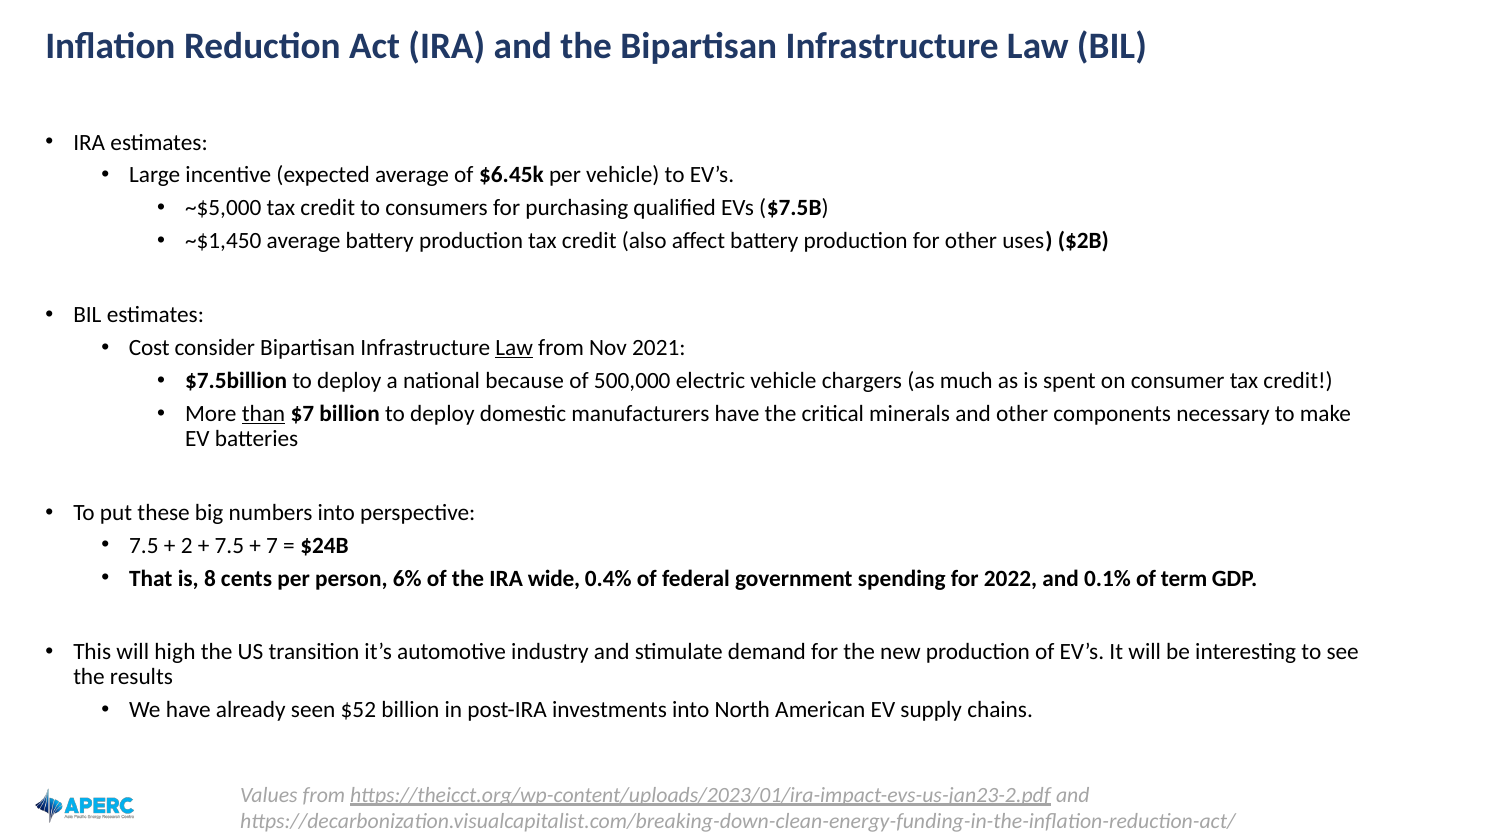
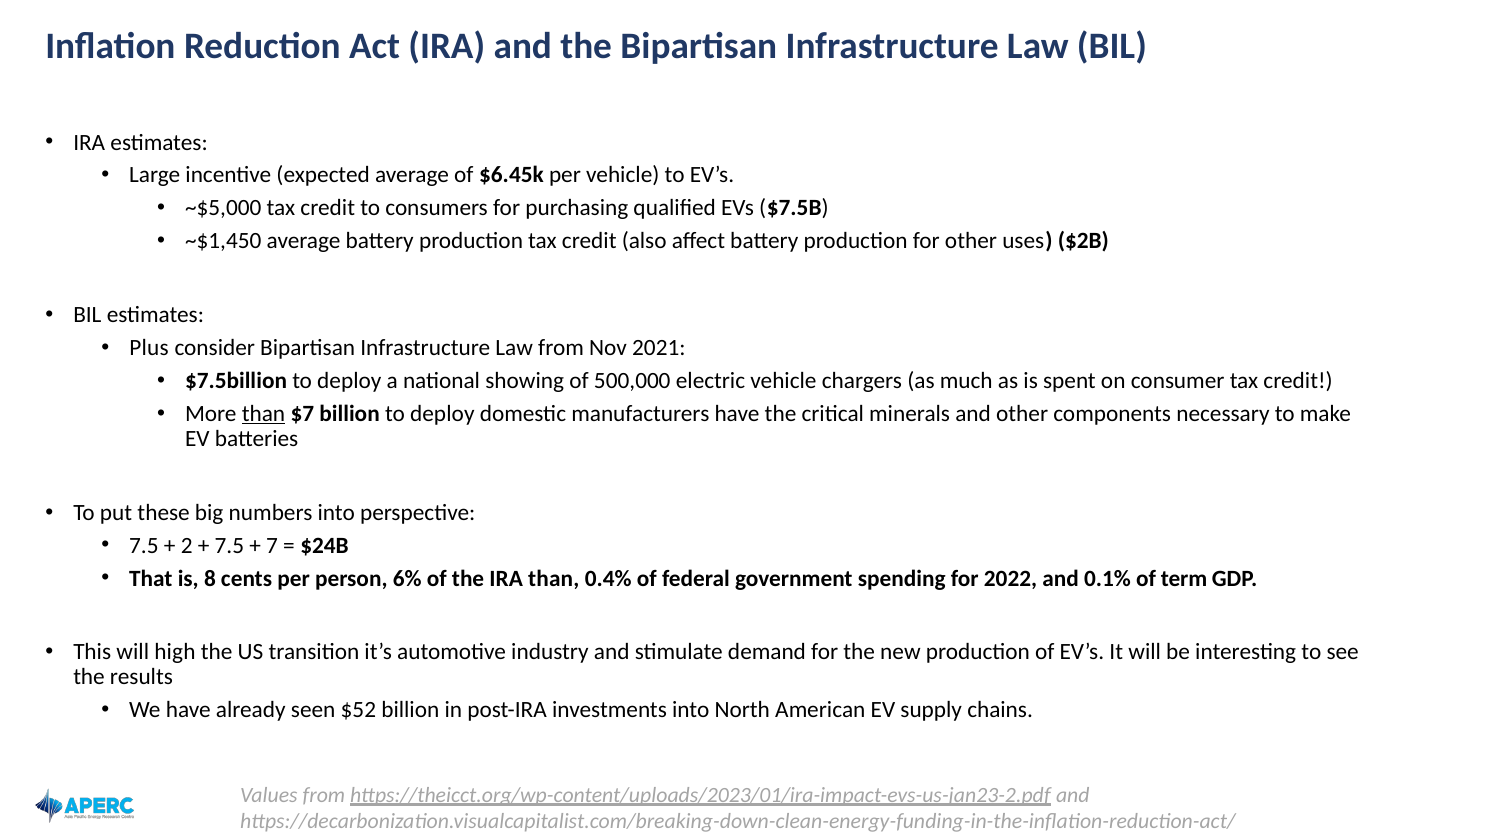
Cost: Cost -> Plus
Law at (514, 348) underline: present -> none
because: because -> showing
IRA wide: wide -> than
